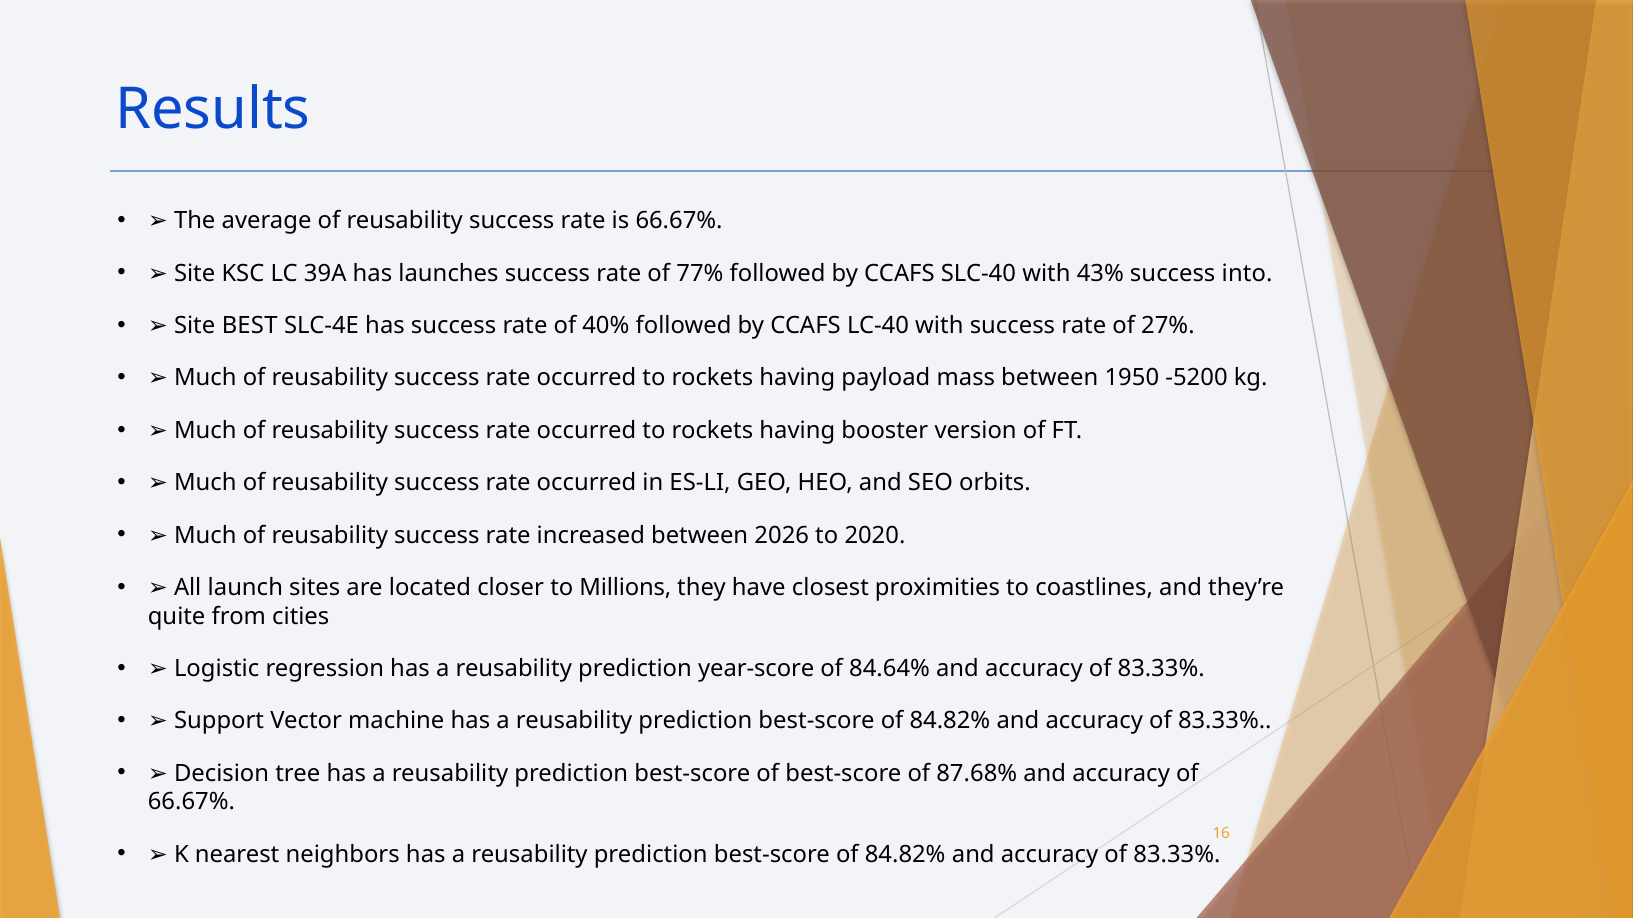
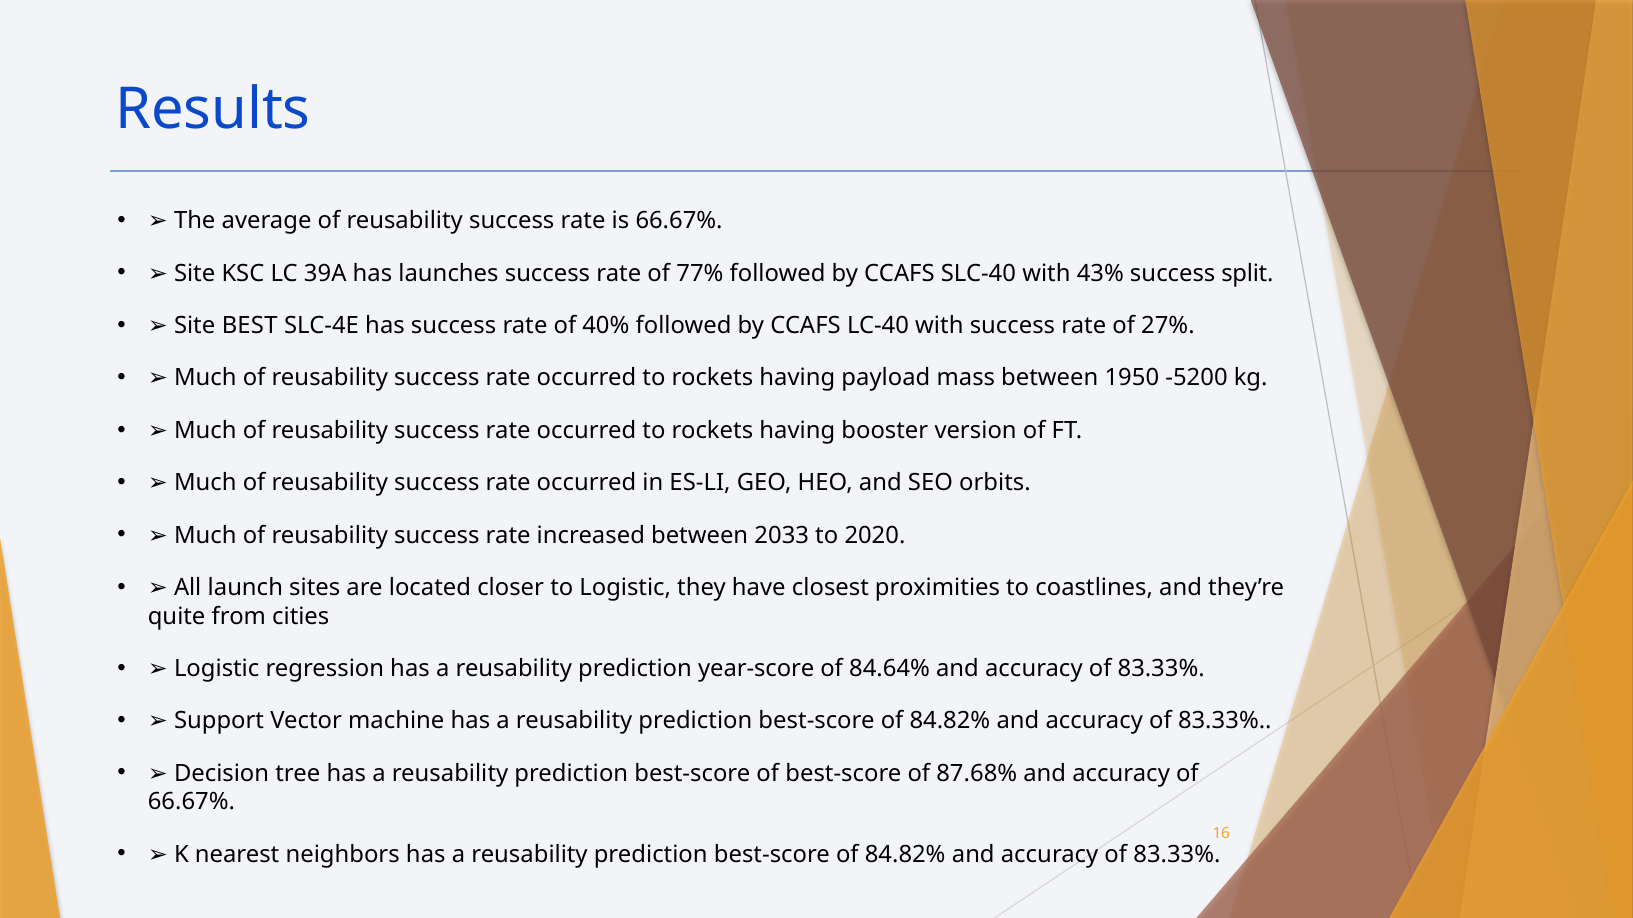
into: into -> split
2026: 2026 -> 2033
to Millions: Millions -> Logistic
